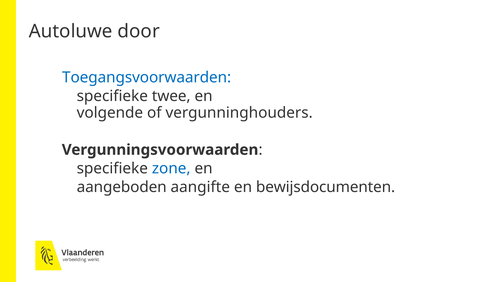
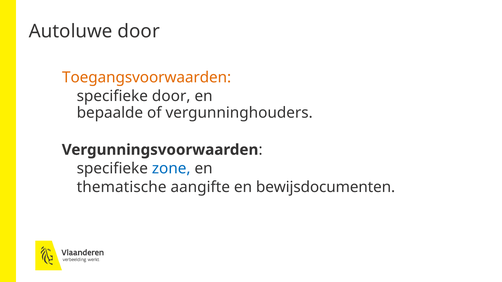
Toegangsvoorwaarden colour: blue -> orange
specifieke twee: twee -> door
volgende: volgende -> bepaalde
aangeboden: aangeboden -> thematische
